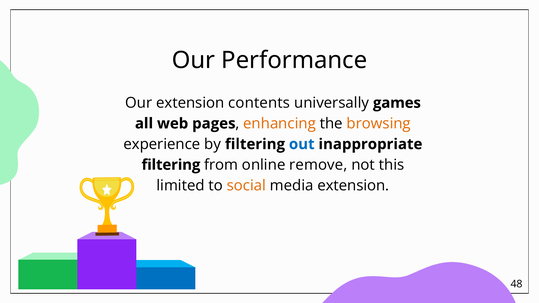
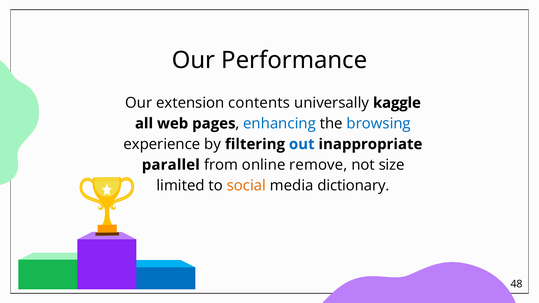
games: games -> kaggle
enhancing colour: orange -> blue
browsing colour: orange -> blue
filtering at (171, 165): filtering -> parallel
this: this -> size
media extension: extension -> dictionary
